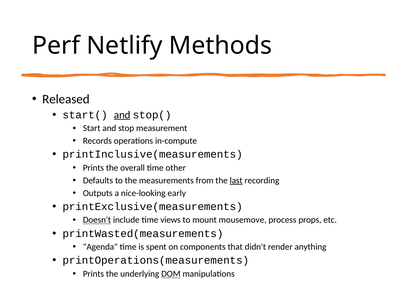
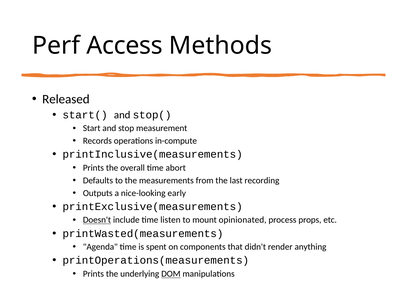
Netlify: Netlify -> Access
and at (122, 115) underline: present -> none
other: other -> abort
last underline: present -> none
views: views -> listen
mousemove: mousemove -> opinionated
